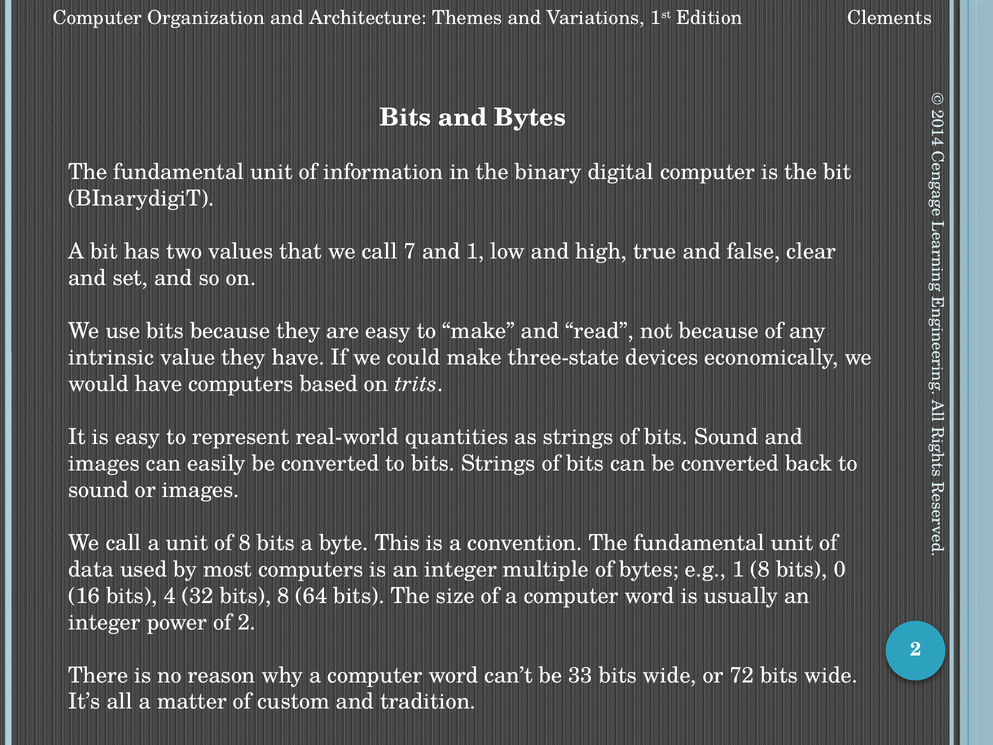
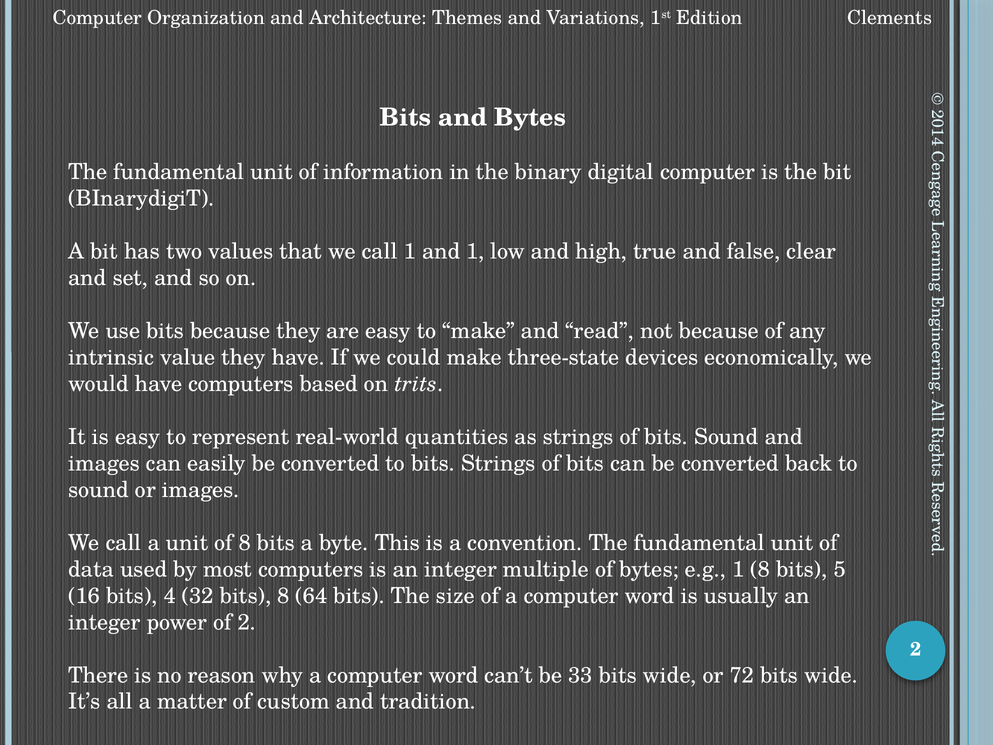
call 7: 7 -> 1
bits 0: 0 -> 5
